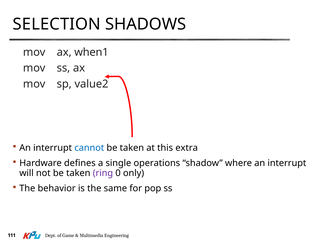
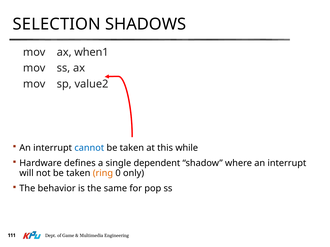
extra: extra -> while
operations: operations -> dependent
ring colour: purple -> orange
